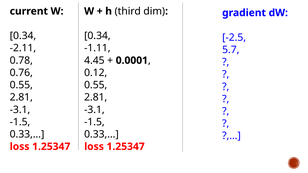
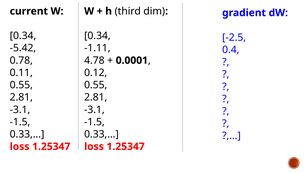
-2.11: -2.11 -> -5.42
5.7: 5.7 -> 0.4
4.45: 4.45 -> 4.78
0.76: 0.76 -> 0.11
